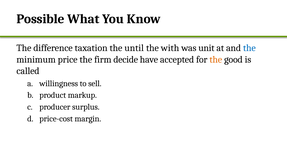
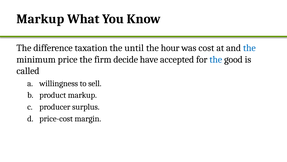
Possible at (40, 19): Possible -> Markup
with: with -> hour
unit: unit -> cost
the at (216, 59) colour: orange -> blue
